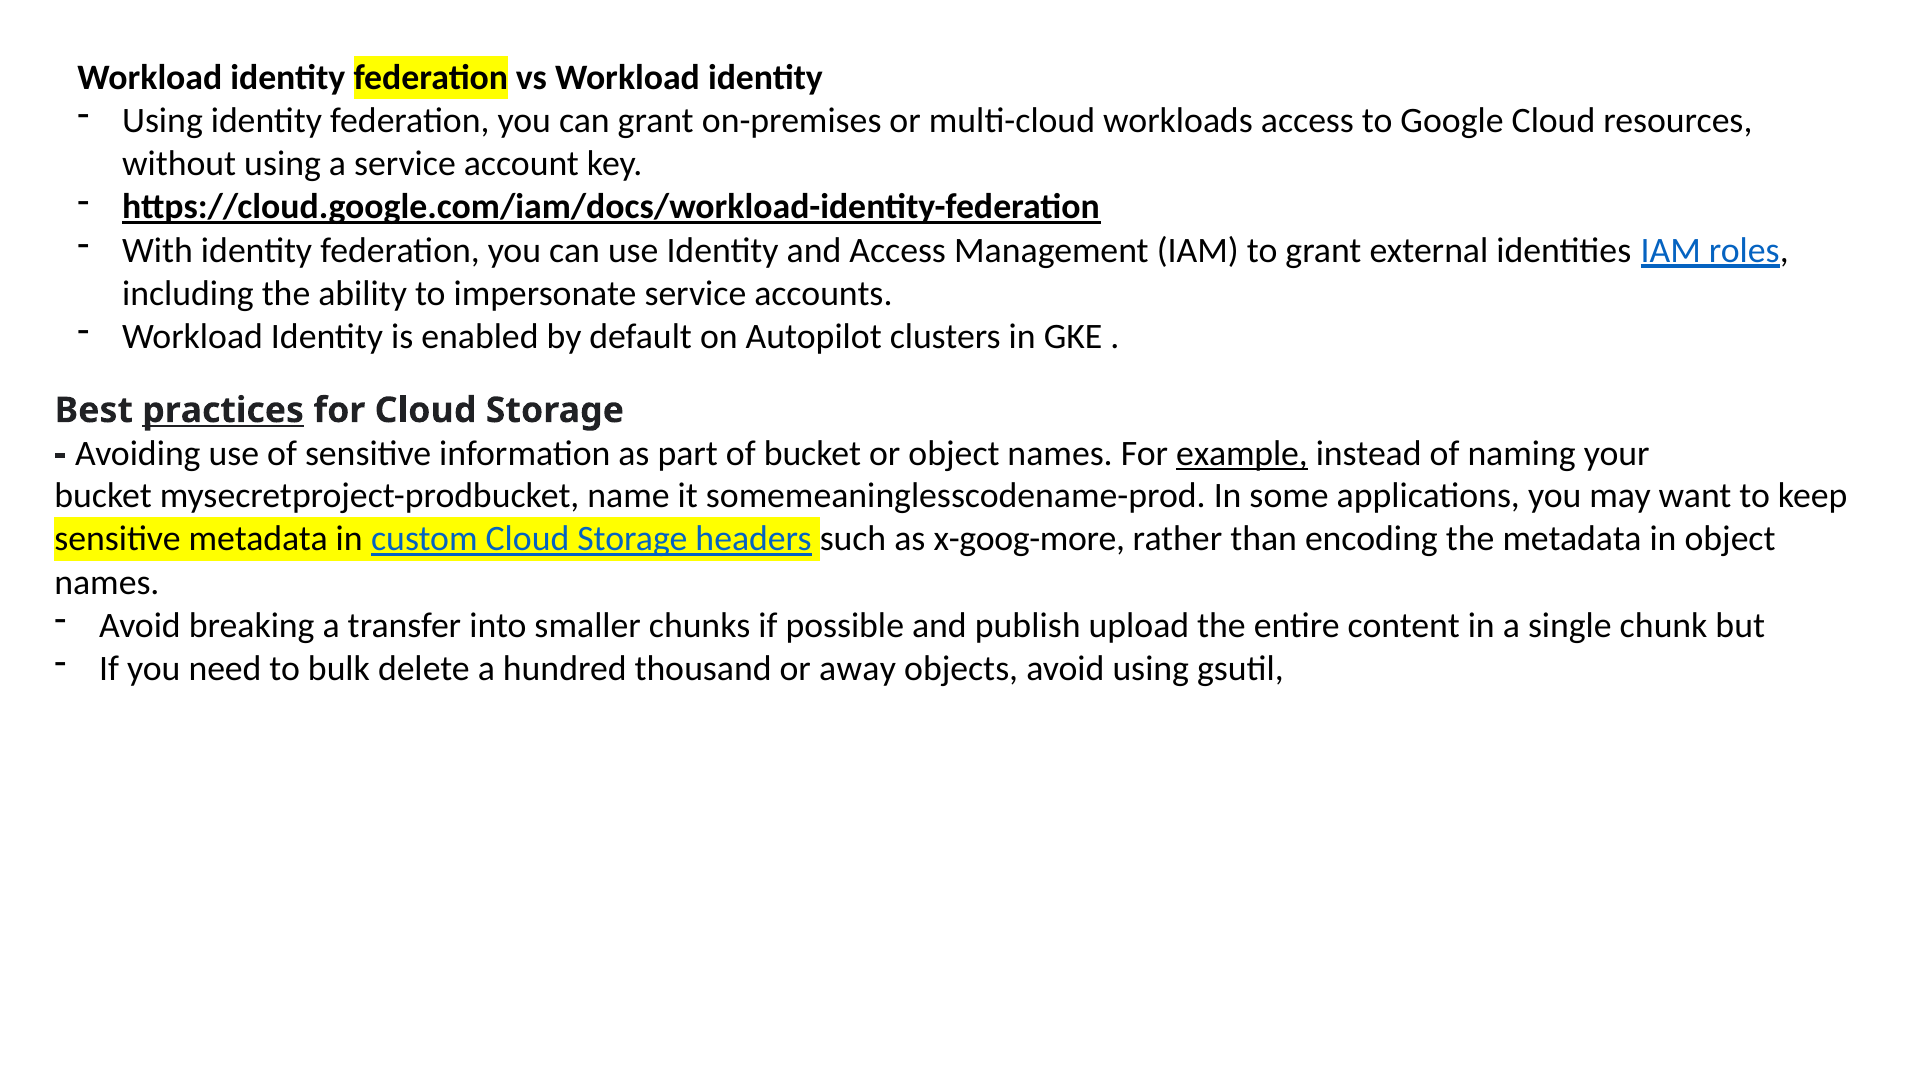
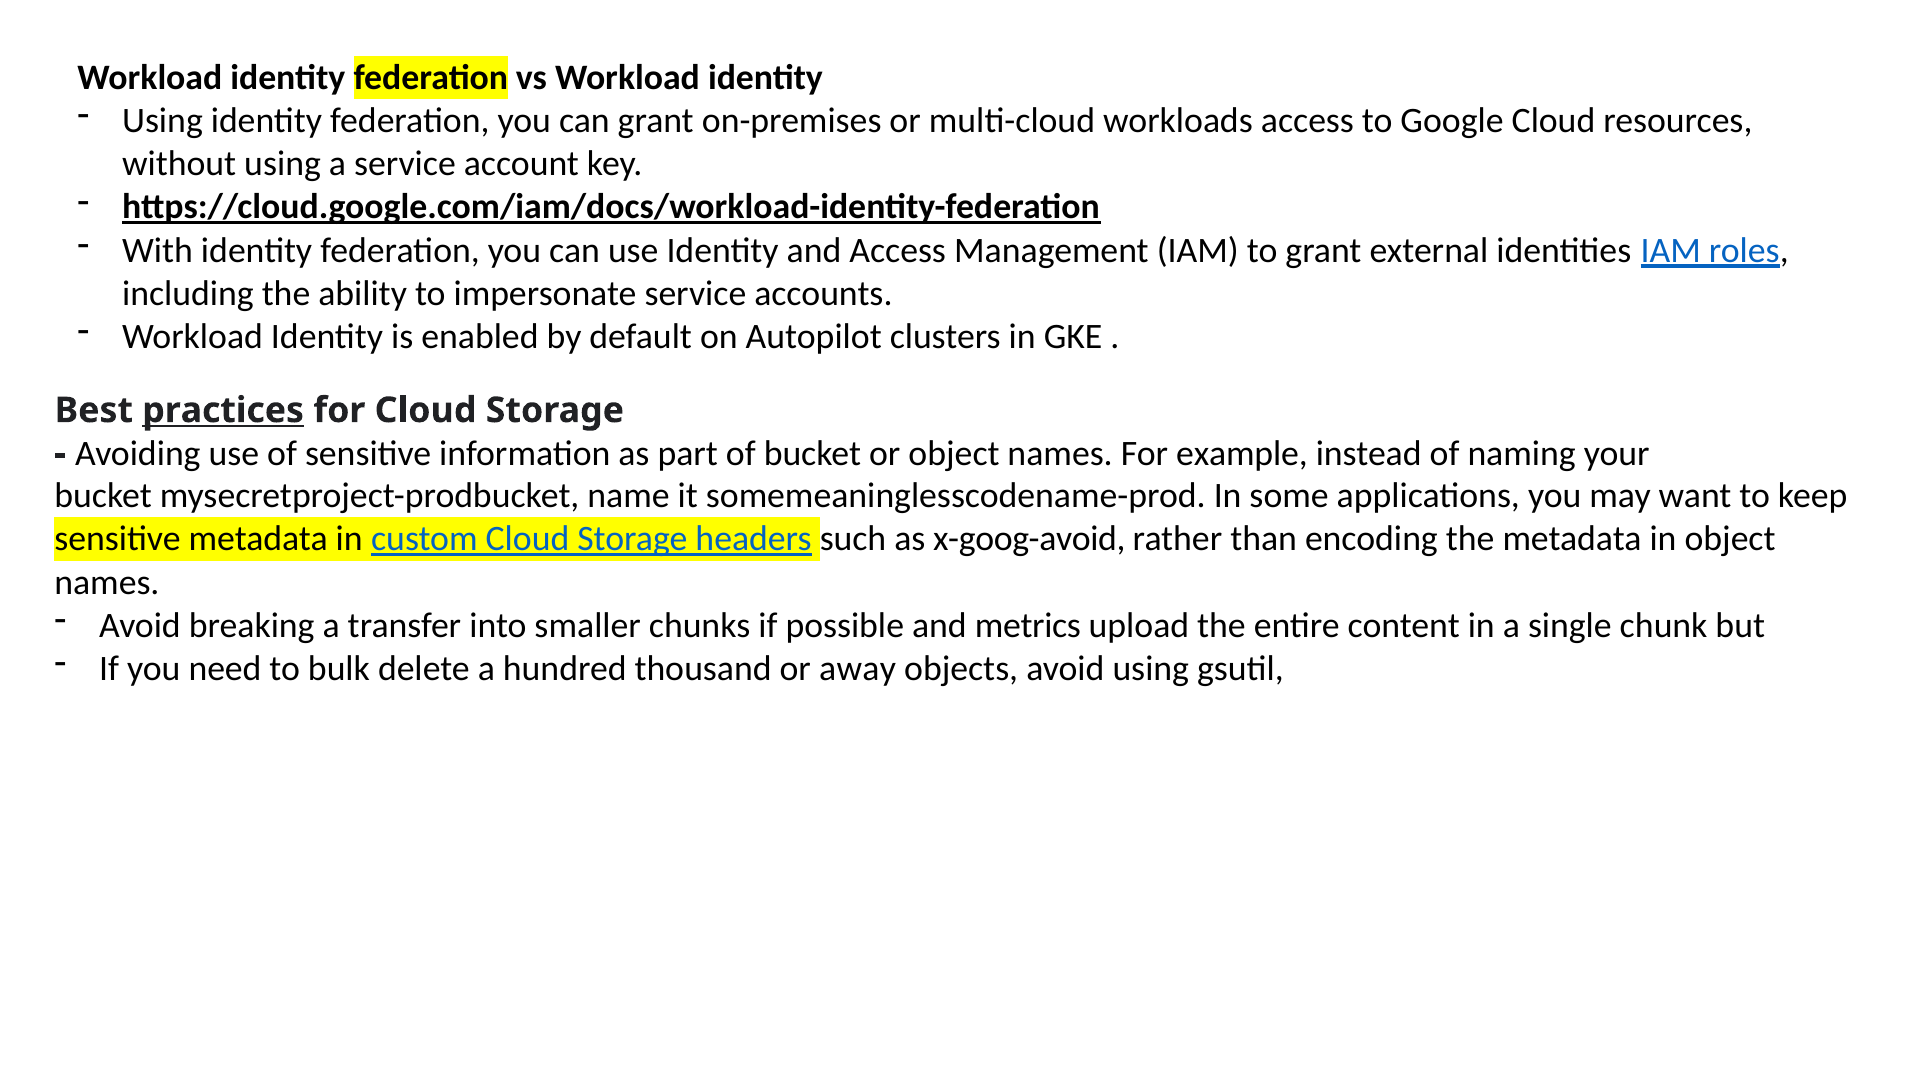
example underline: present -> none
x-goog-more: x-goog-more -> x-goog-avoid
publish: publish -> metrics
